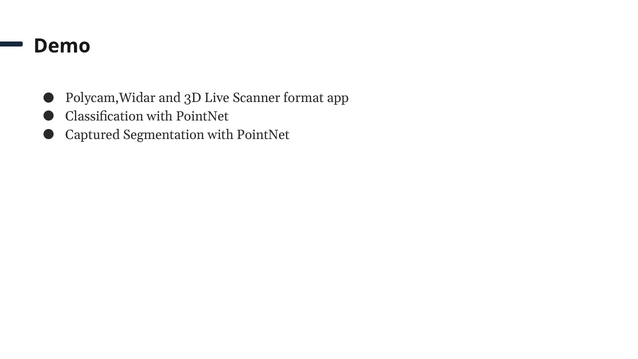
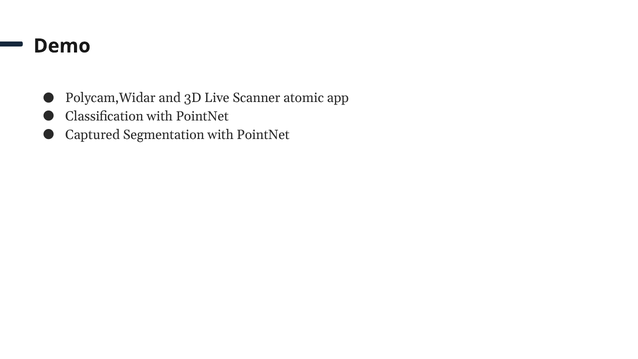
format: format -> atomic
